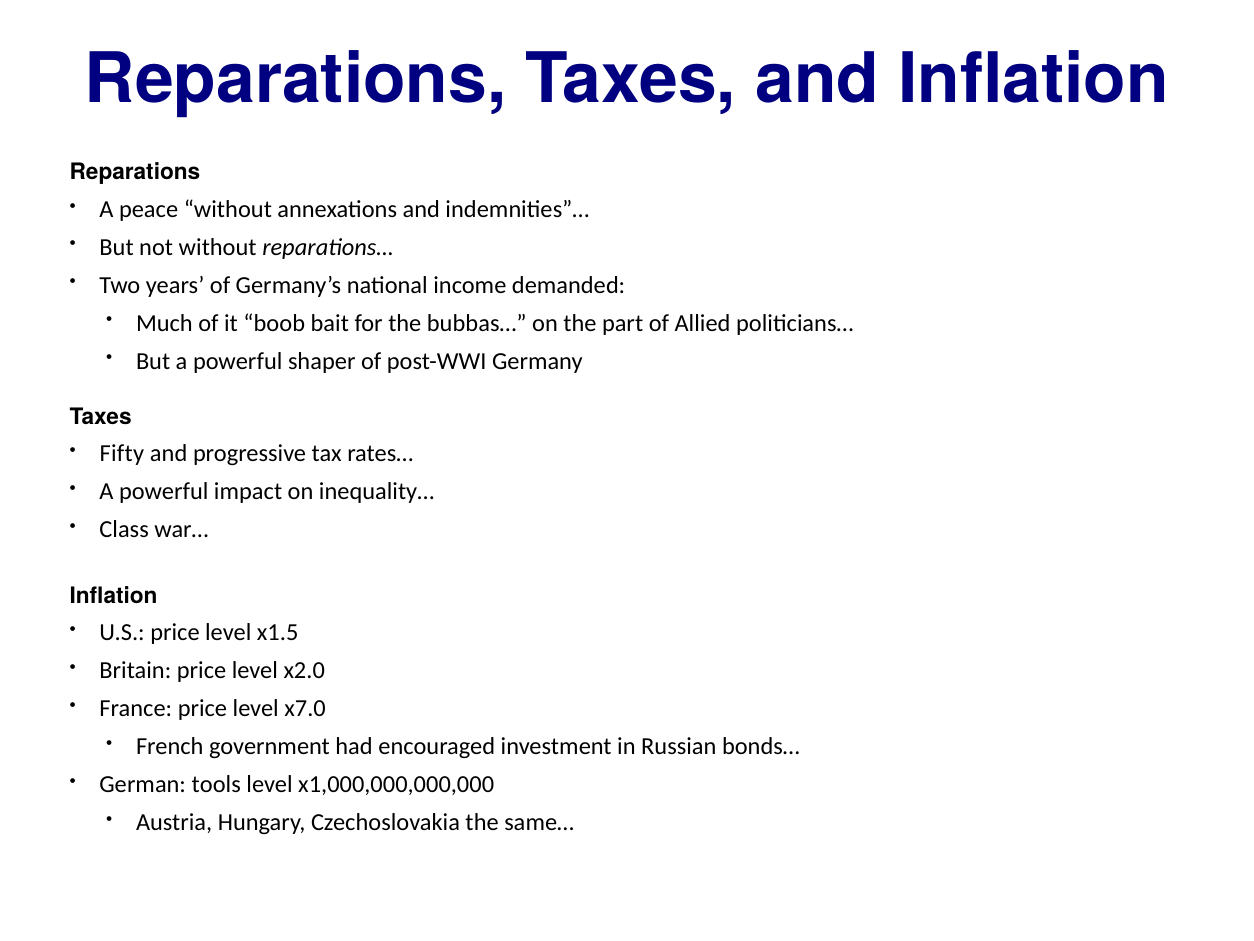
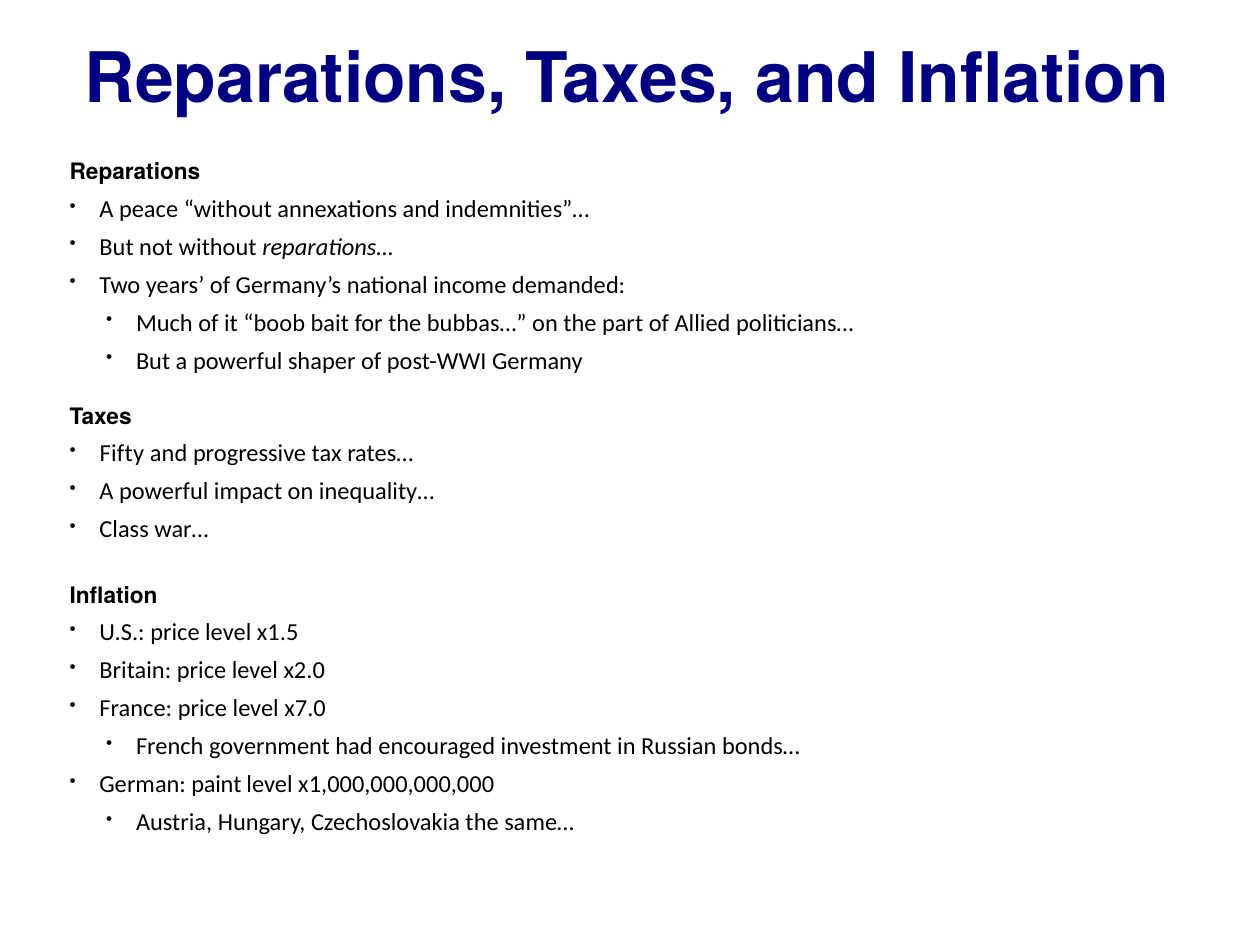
tools: tools -> paint
